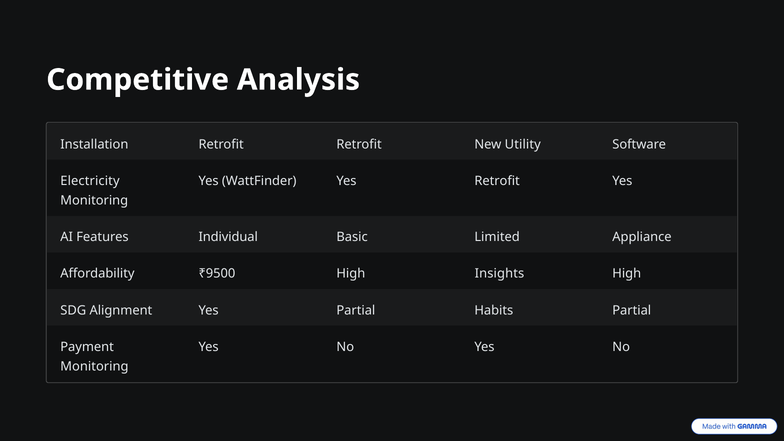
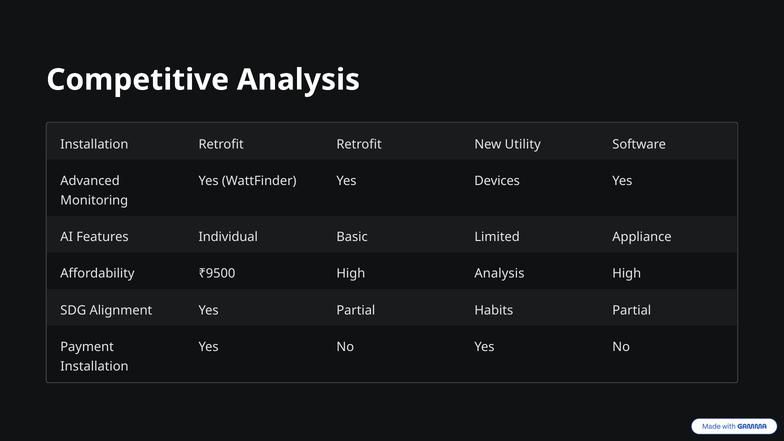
Electricity: Electricity -> Advanced
Yes Retrofit: Retrofit -> Devices
High Insights: Insights -> Analysis
Monitoring at (94, 366): Monitoring -> Installation
